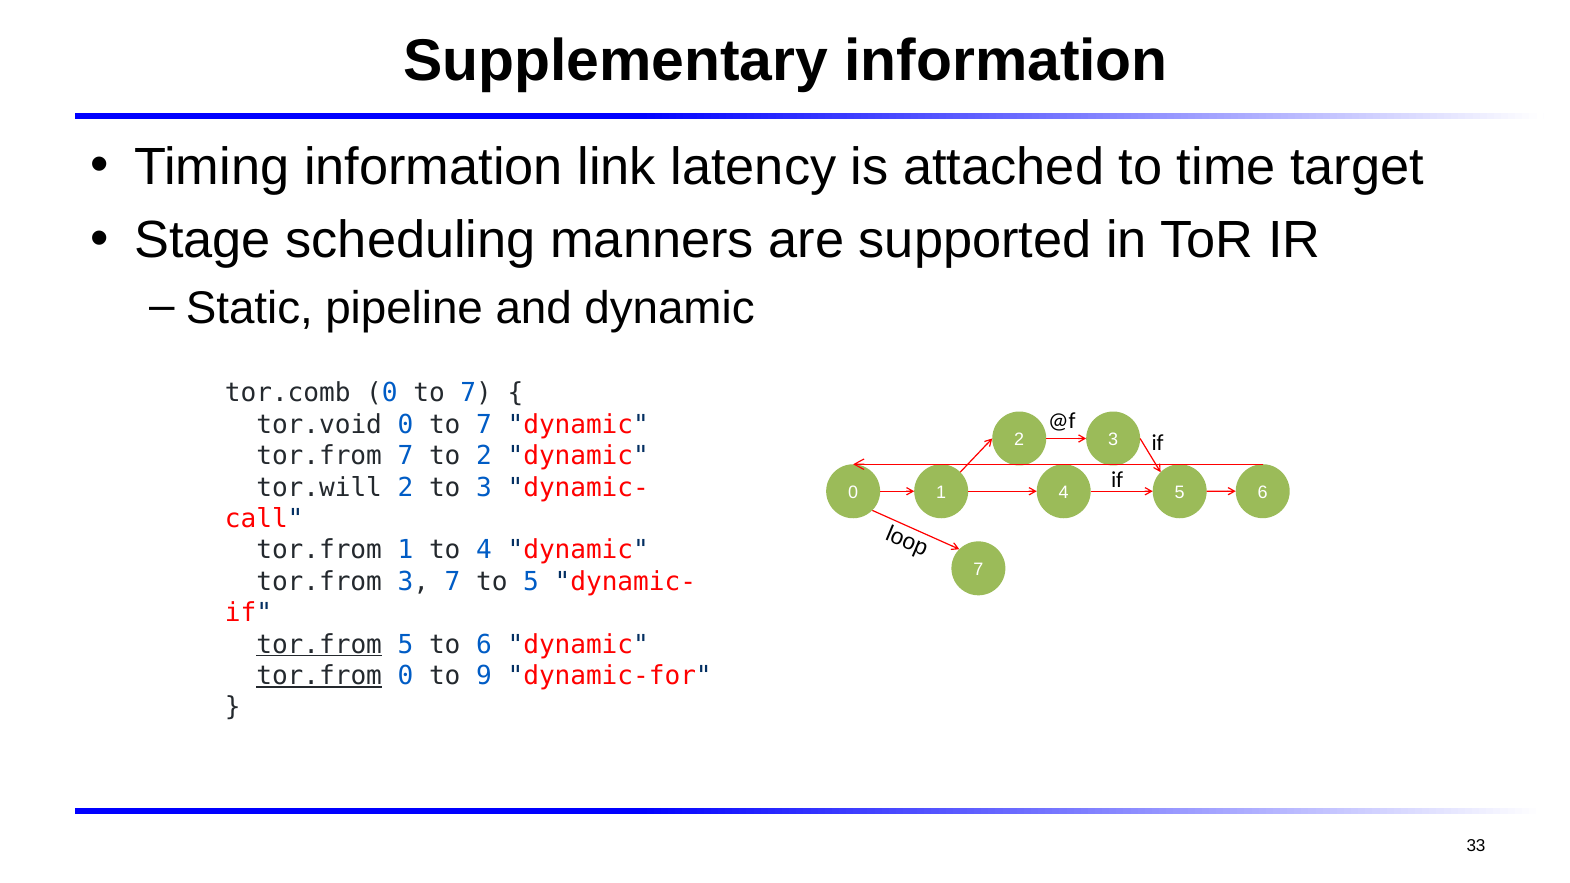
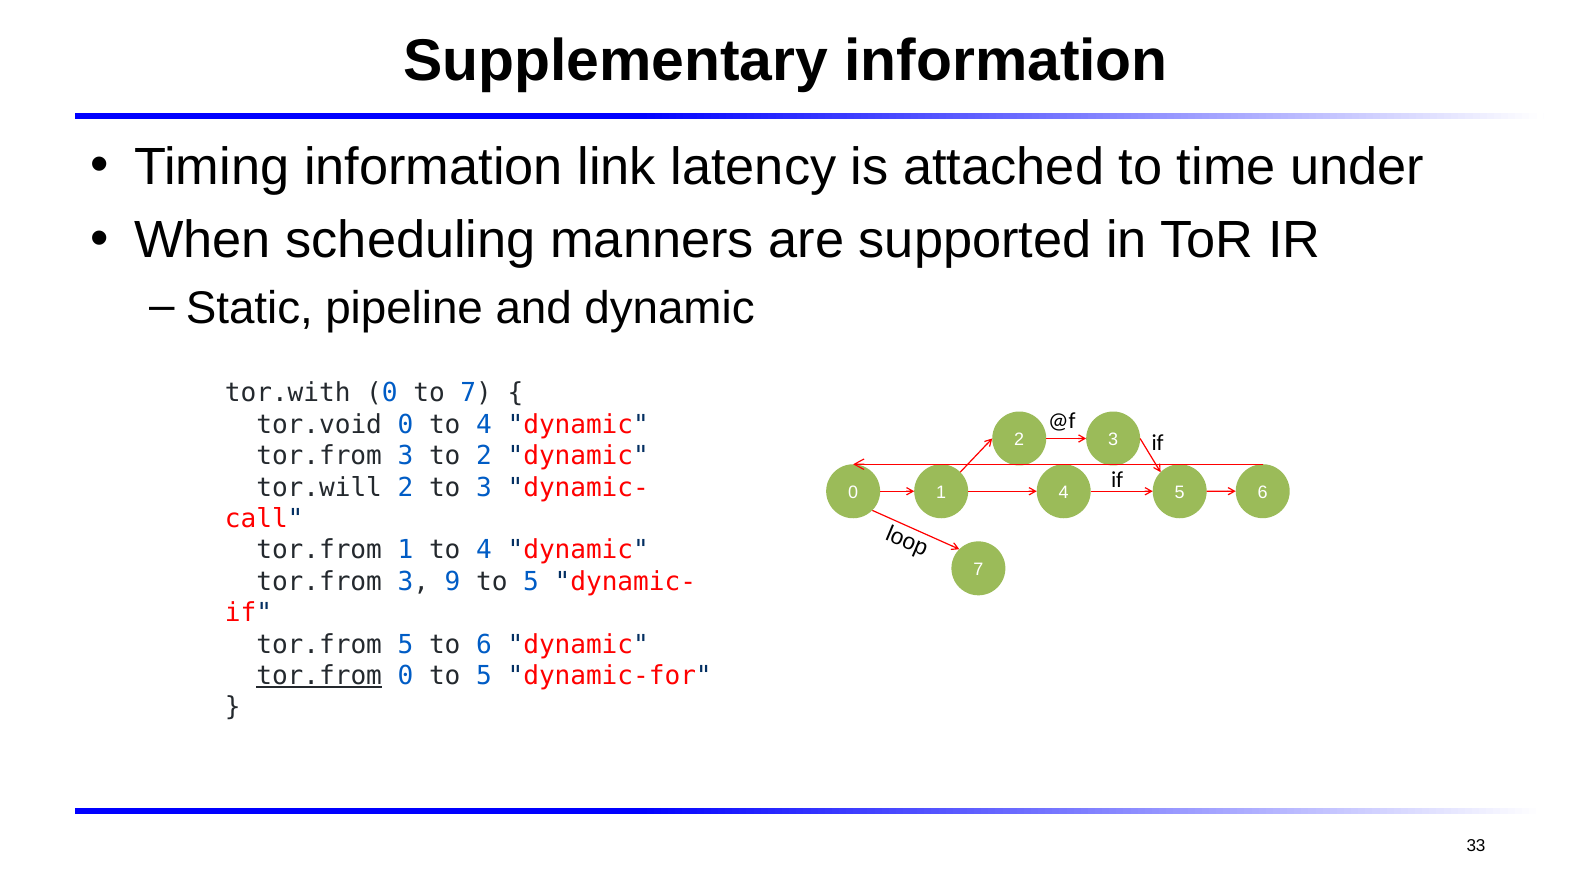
target: target -> under
Stage: Stage -> When
tor.comb: tor.comb -> tor.with
7 at (484, 425): 7 -> 4
7 at (405, 456): 7 -> 3
3 7: 7 -> 9
tor.from at (319, 644) underline: present -> none
0 to 9: 9 -> 5
